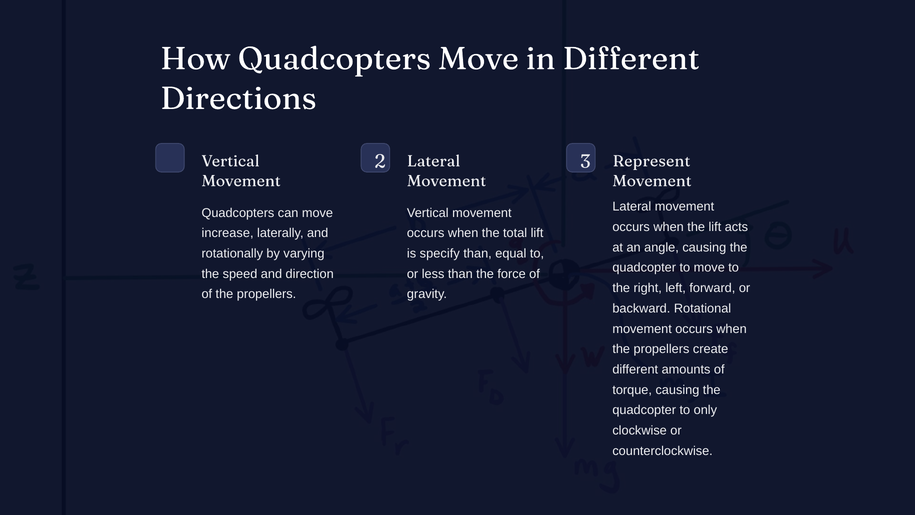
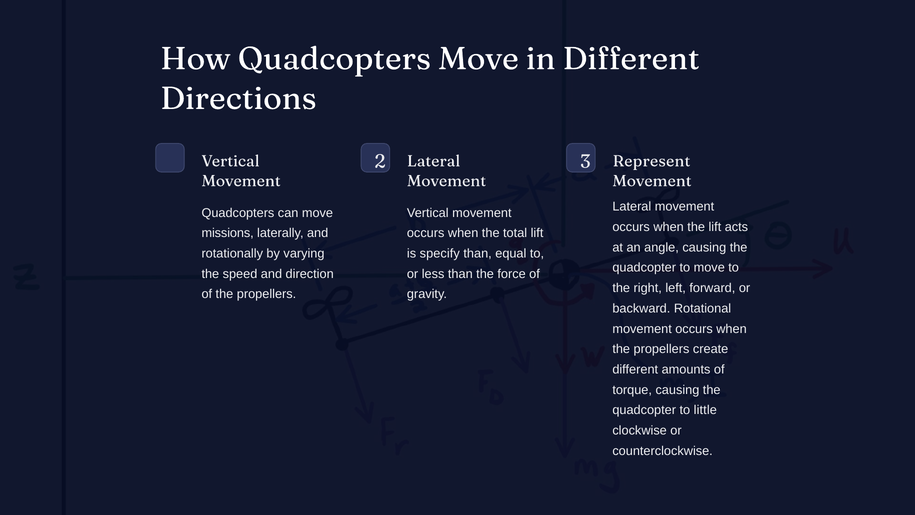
increase: increase -> missions
only: only -> little
